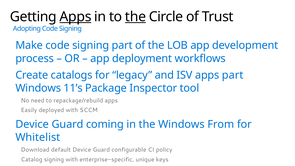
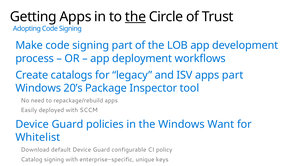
Apps at (75, 17) underline: present -> none
11’s: 11’s -> 20’s
coming: coming -> policies
From: From -> Want
